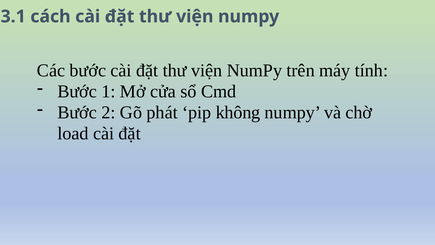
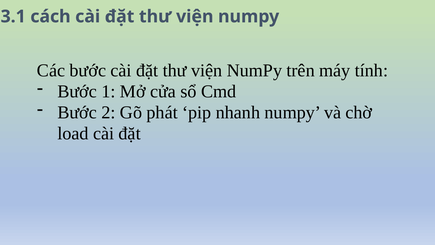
không: không -> nhanh
